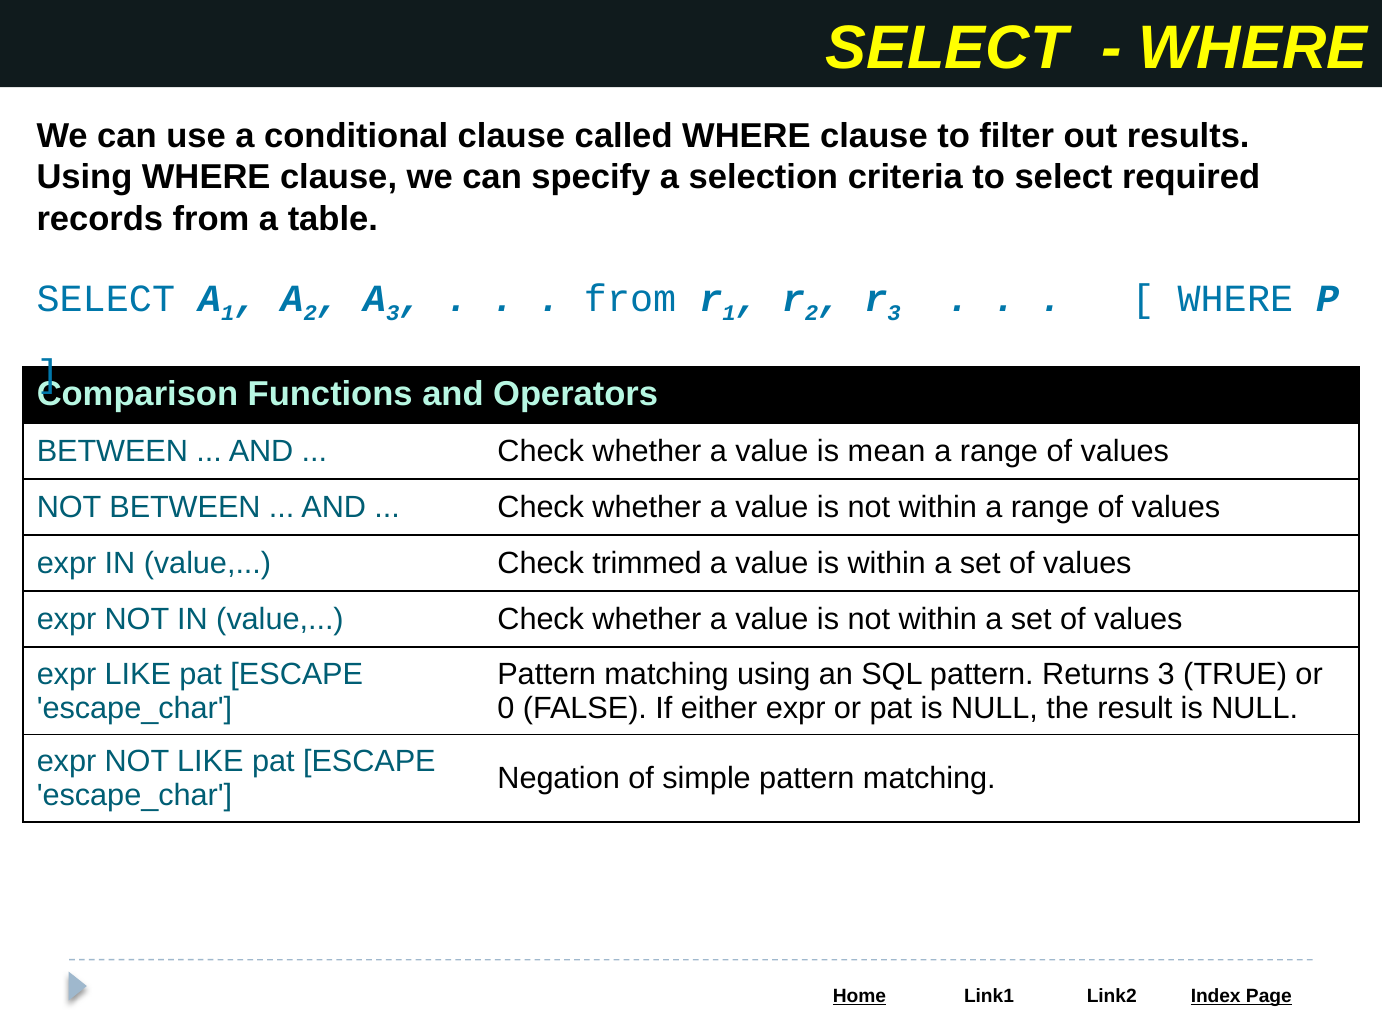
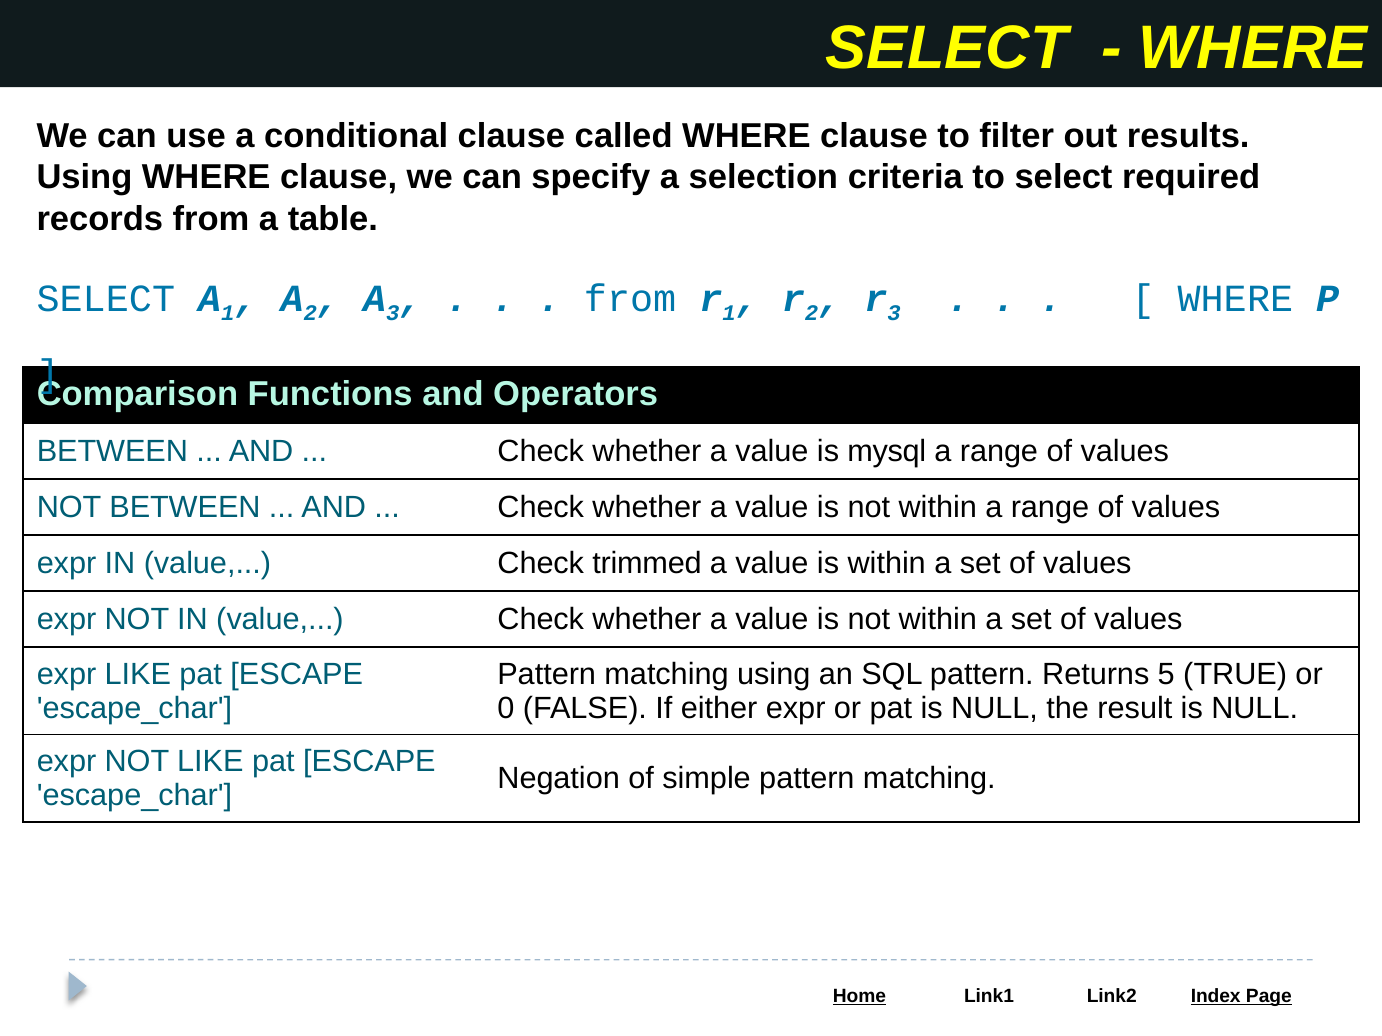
mean: mean -> mysql
Returns 3: 3 -> 5
